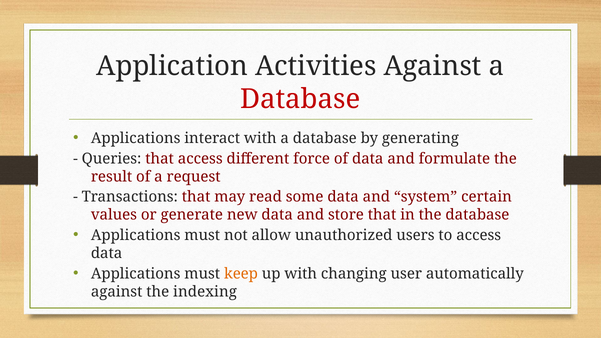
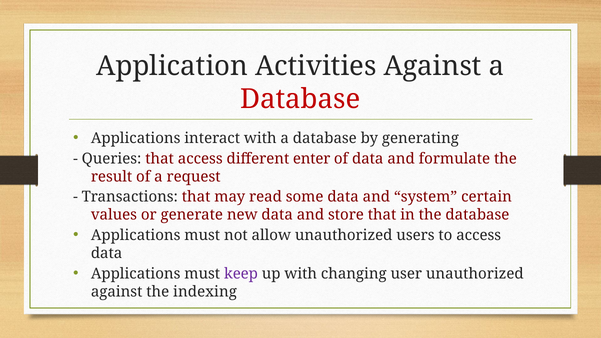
force: force -> enter
keep colour: orange -> purple
user automatically: automatically -> unauthorized
